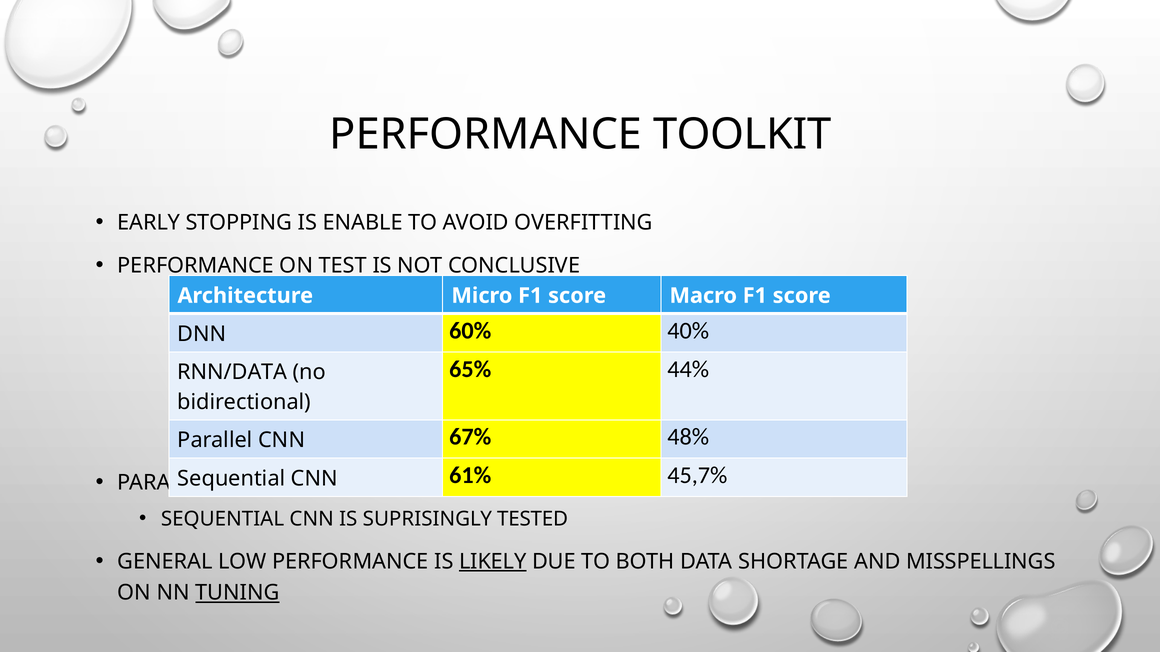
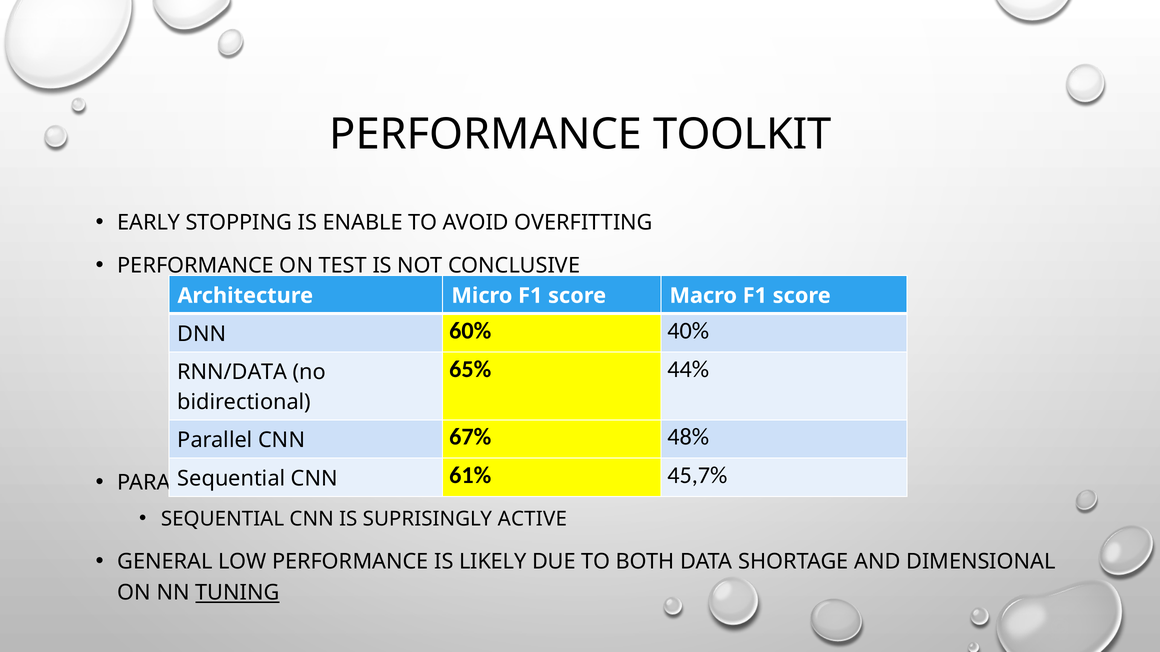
TESTED: TESTED -> ACTIVE
LIKELY underline: present -> none
MISSPELLINGS: MISSPELLINGS -> DIMENSIONAL
